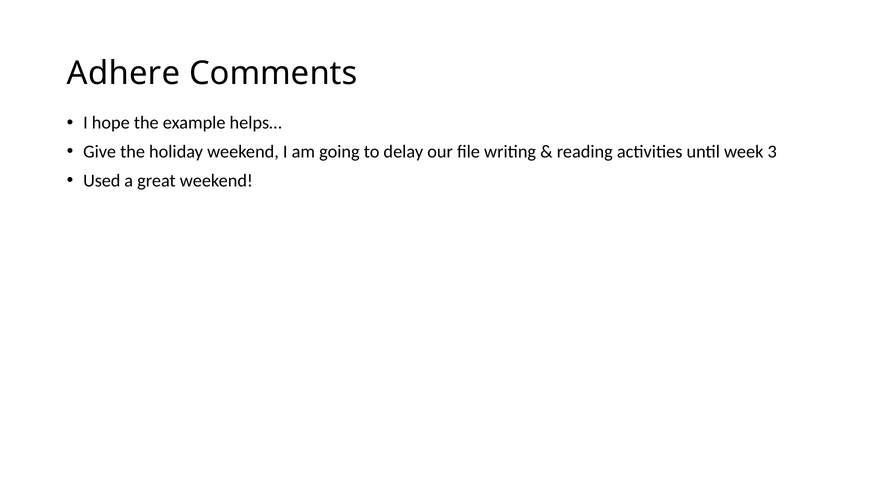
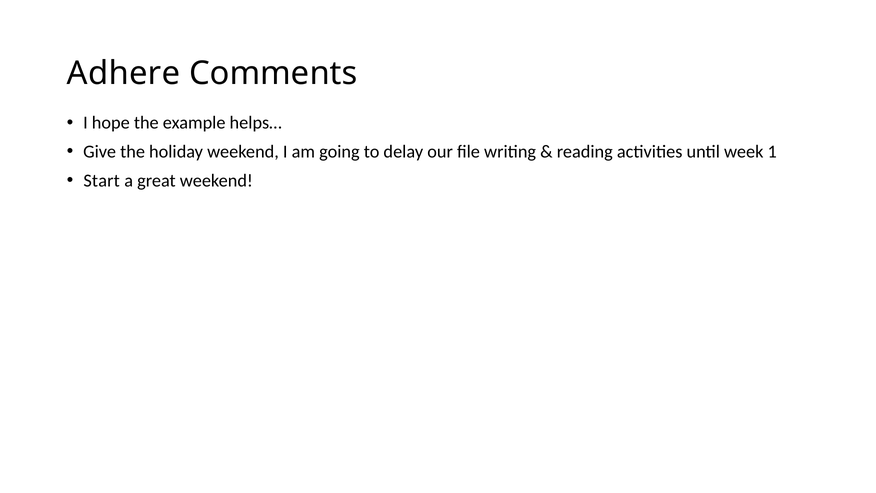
3: 3 -> 1
Used: Used -> Start
